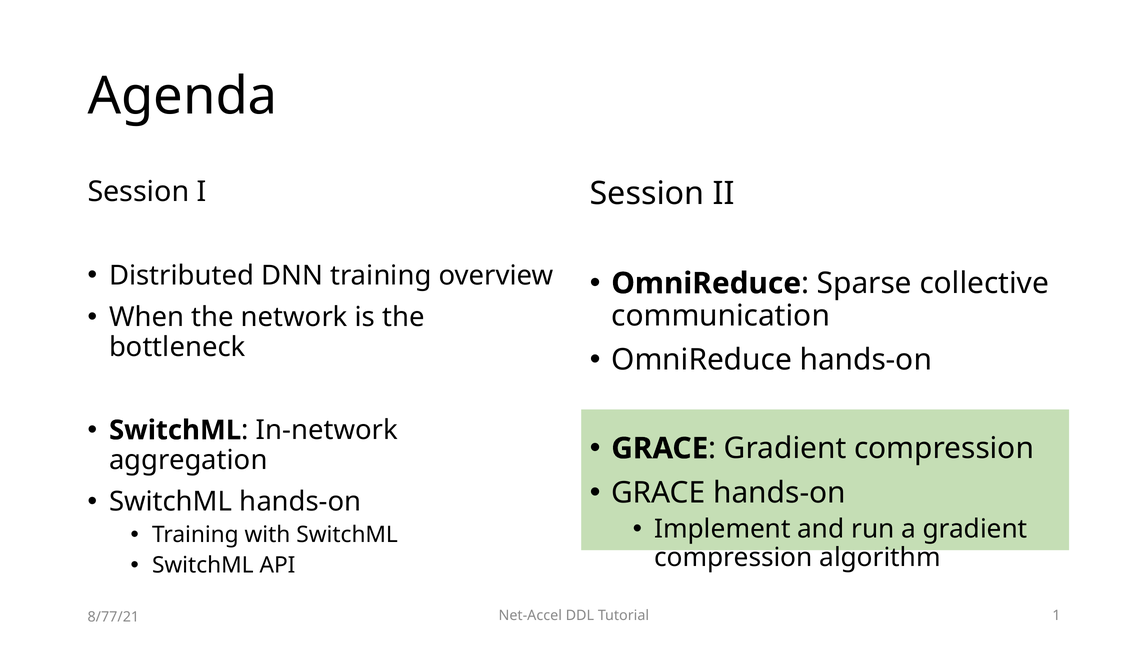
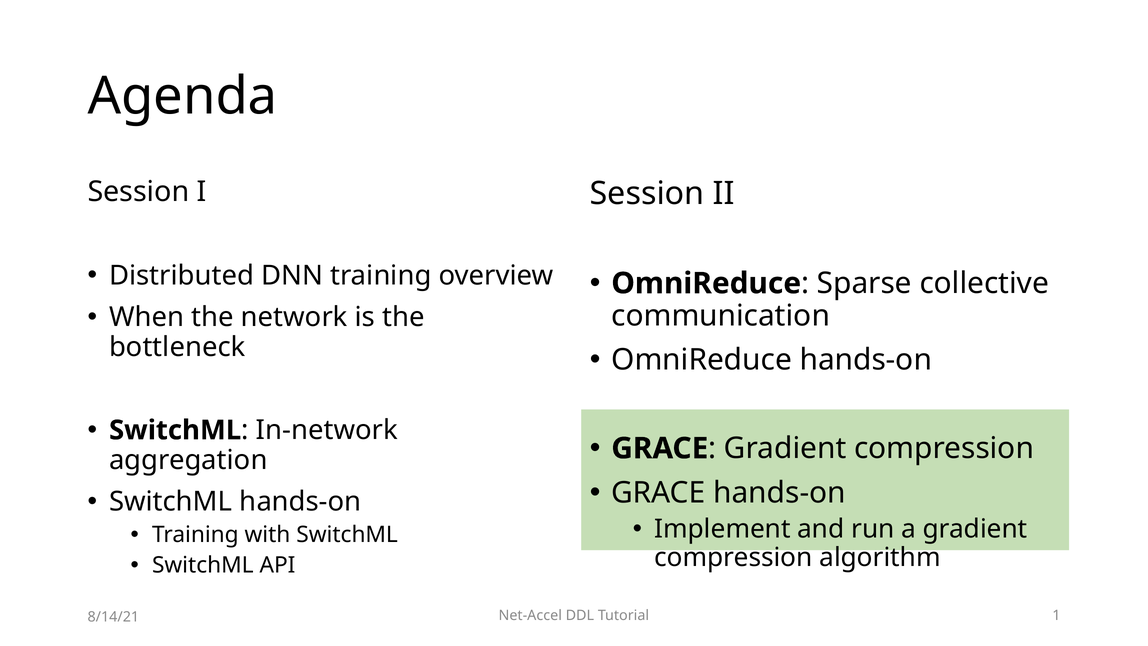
8/77/21: 8/77/21 -> 8/14/21
